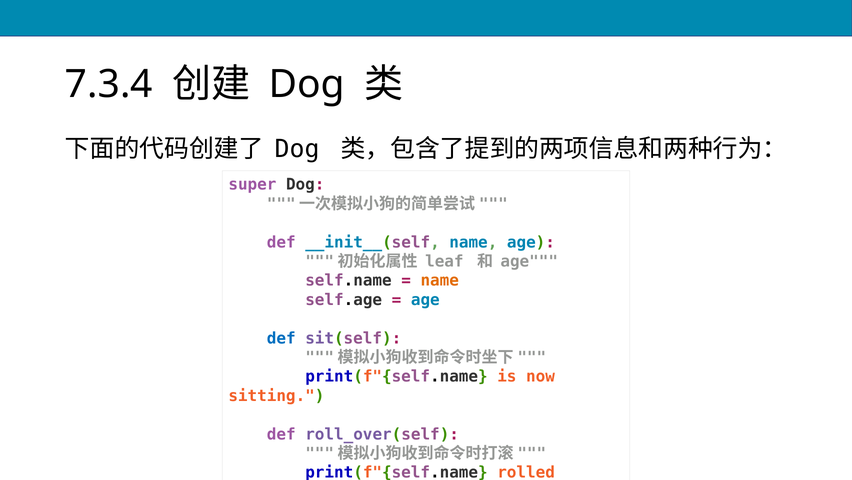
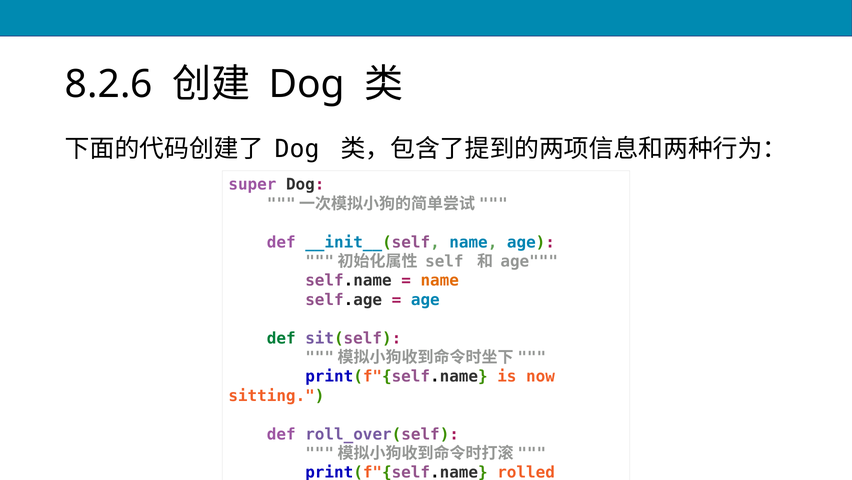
7.3.4: 7.3.4 -> 8.2.6
leaf: leaf -> self
def at (281, 338) colour: blue -> green
